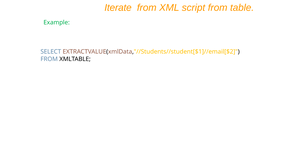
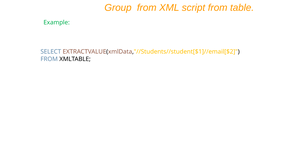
Iterate: Iterate -> Group
